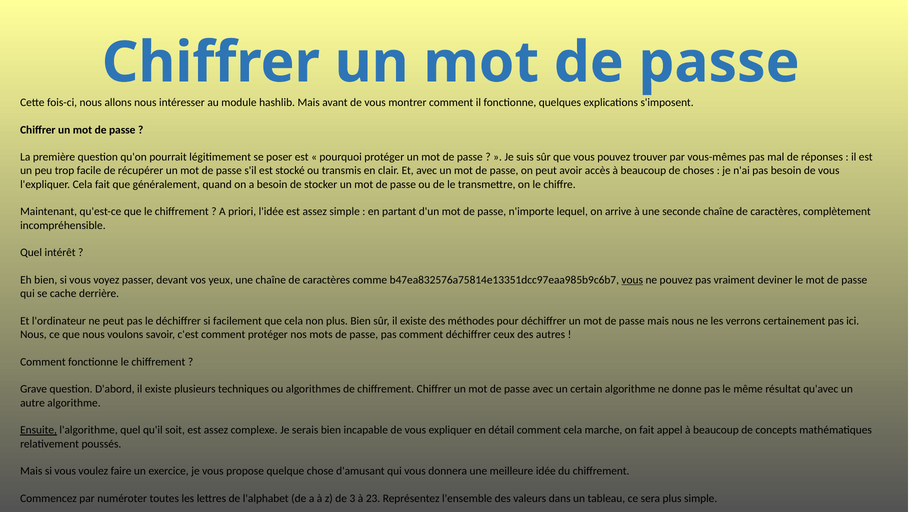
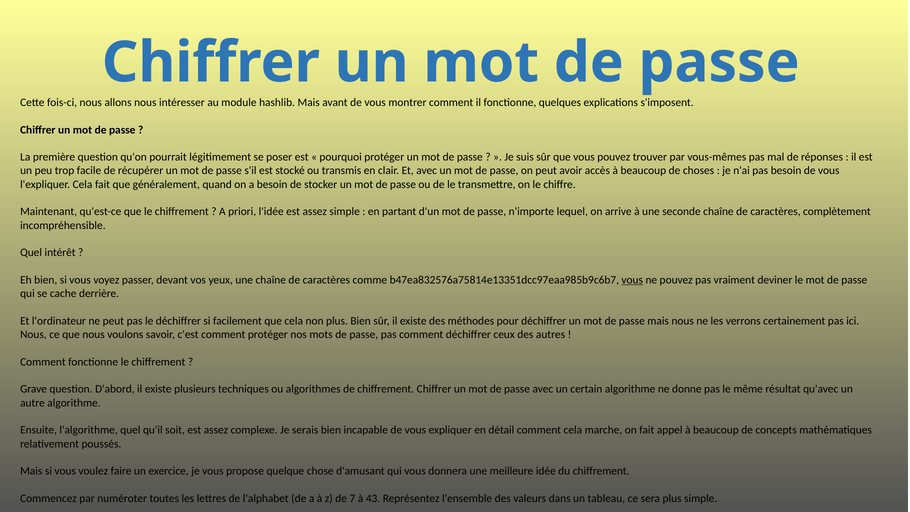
Ensuite underline: present -> none
3: 3 -> 7
23: 23 -> 43
